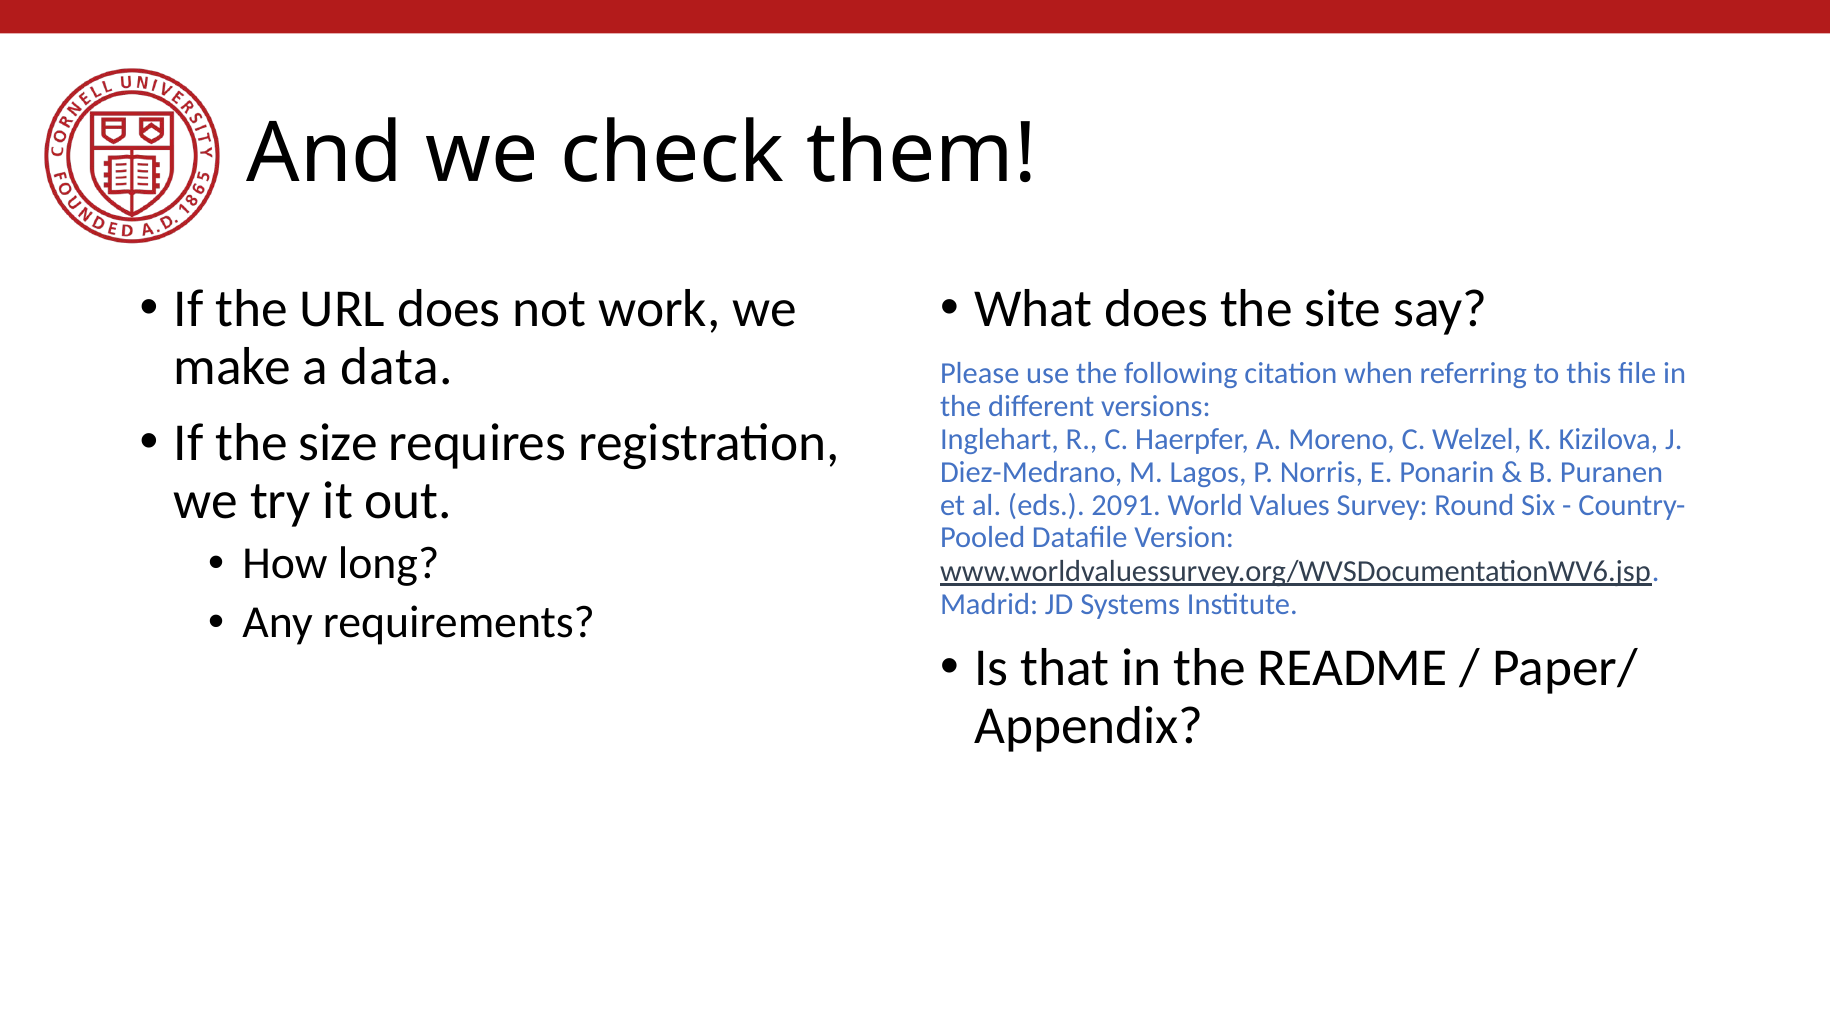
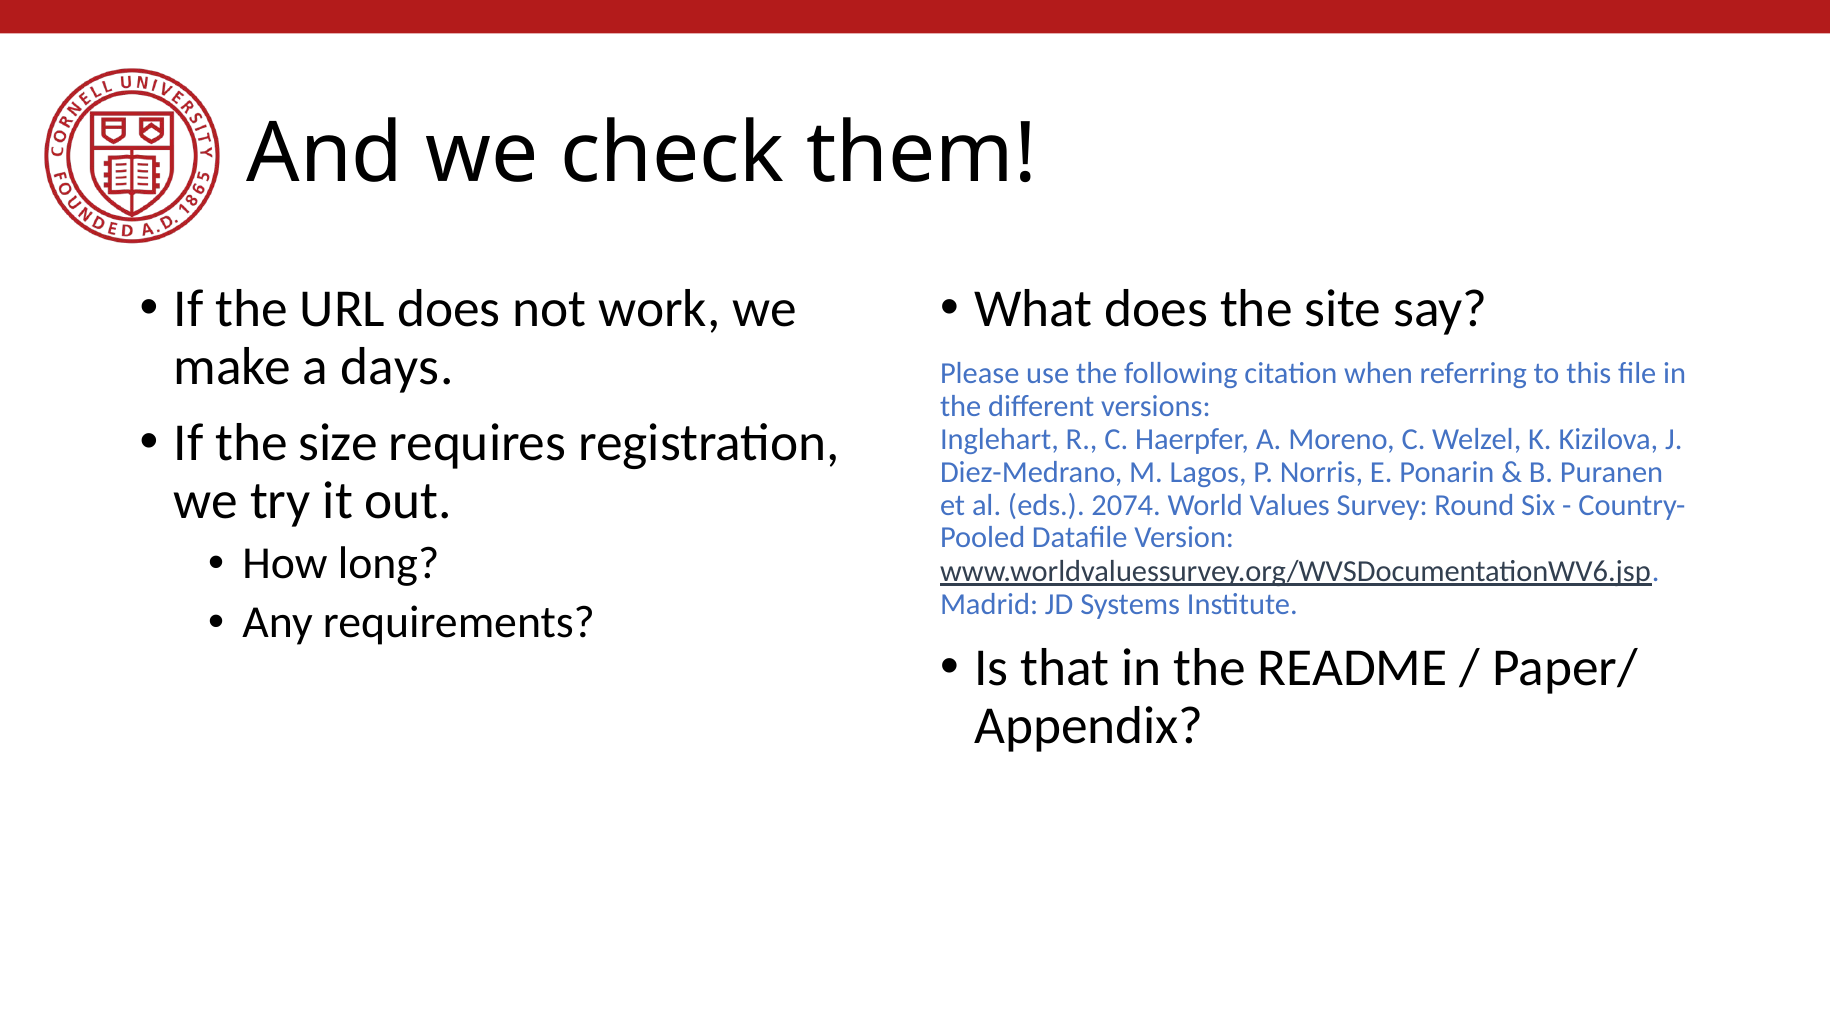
data: data -> days
2091: 2091 -> 2074
